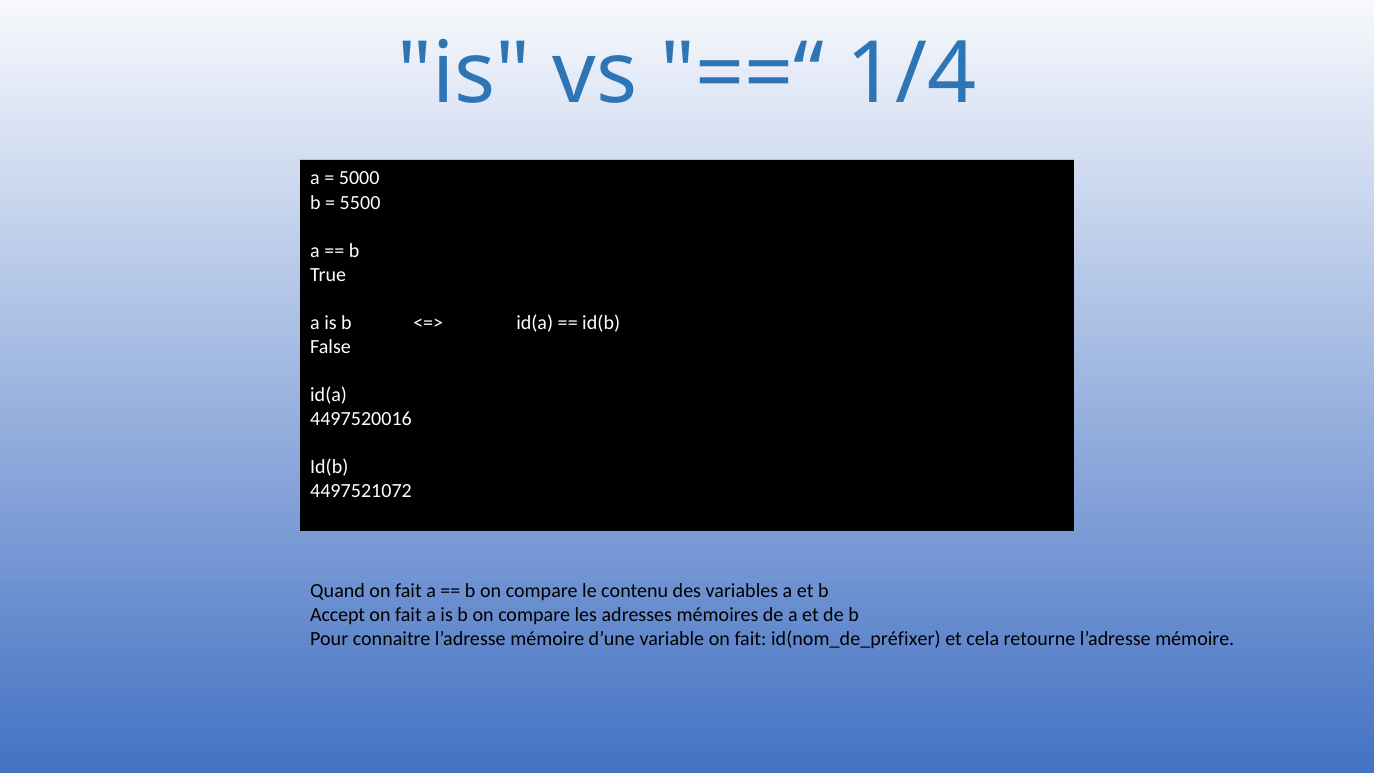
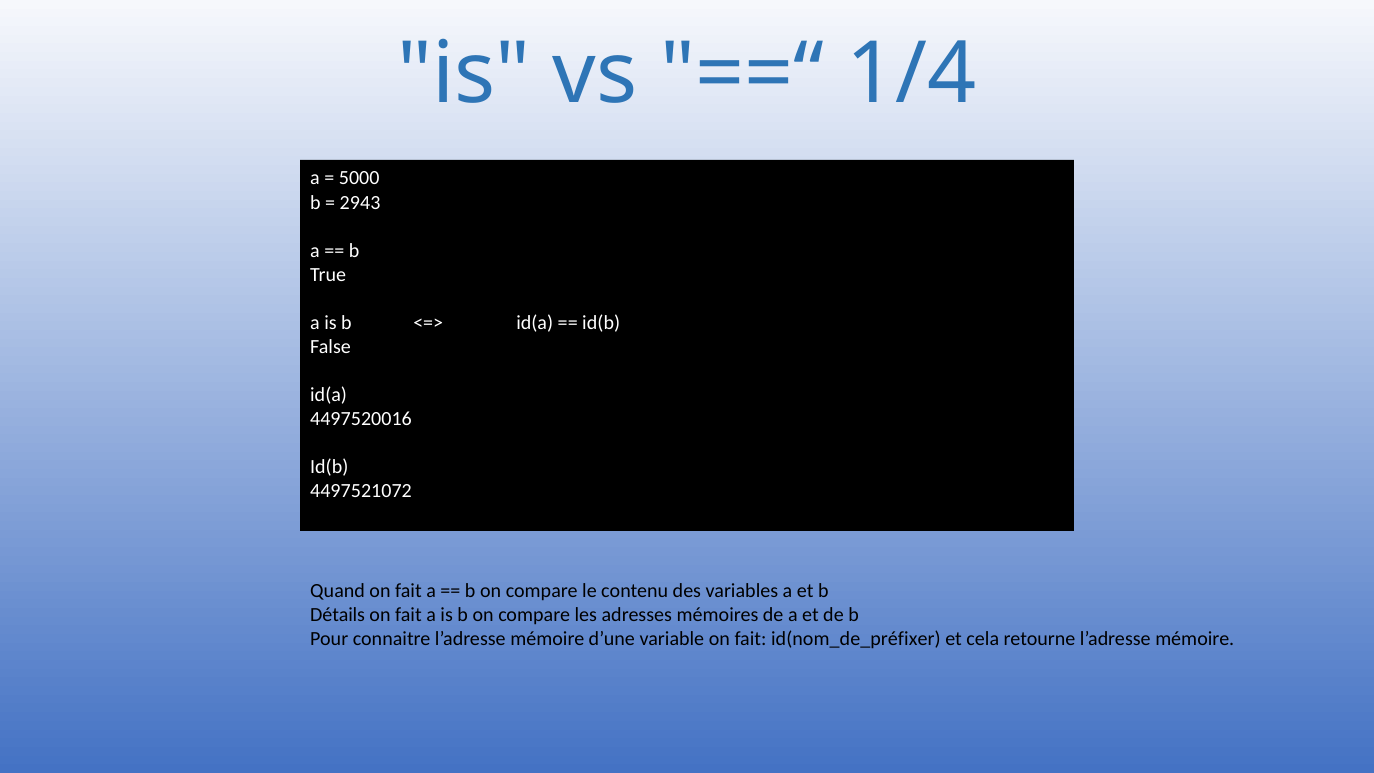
5500: 5500 -> 2943
Accept: Accept -> Détails
